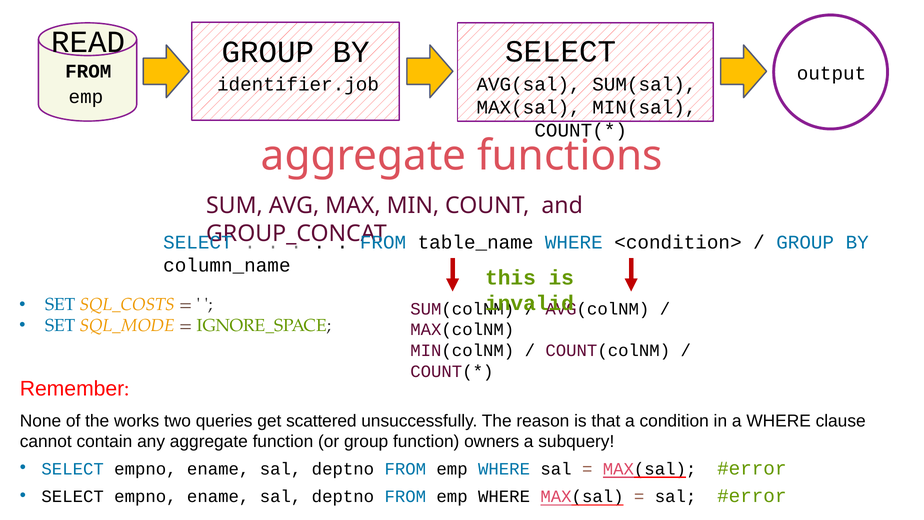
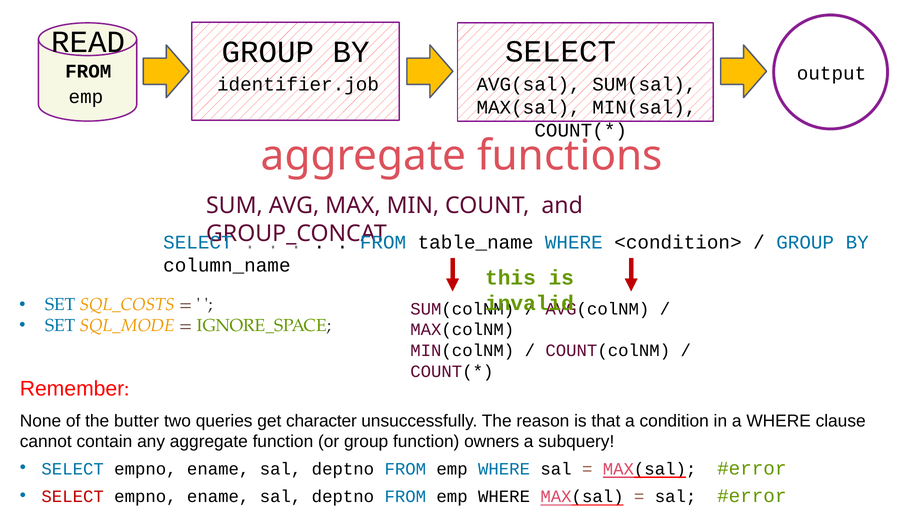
works: works -> butter
scattered: scattered -> character
SELECT at (73, 496) colour: black -> red
